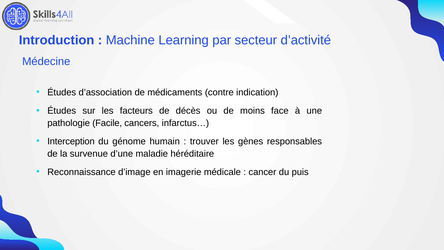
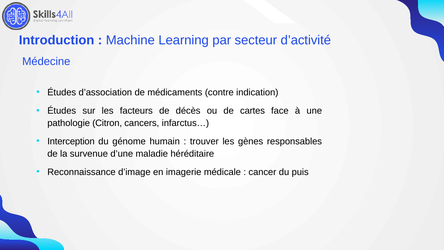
moins: moins -> cartes
Facile: Facile -> Citron
